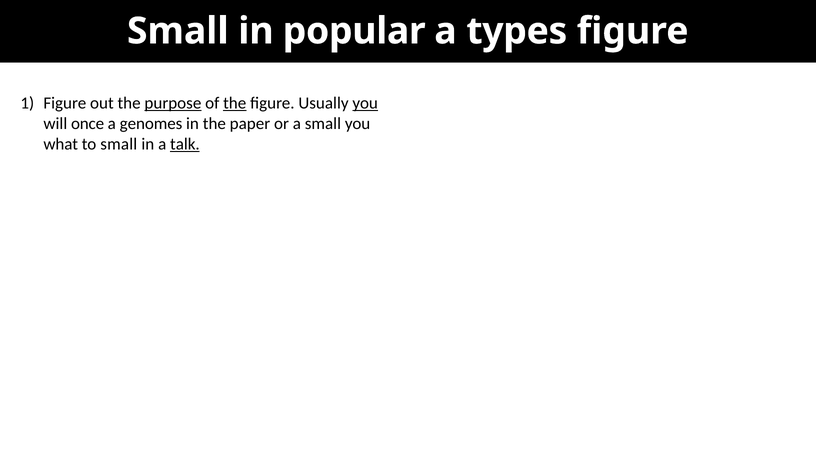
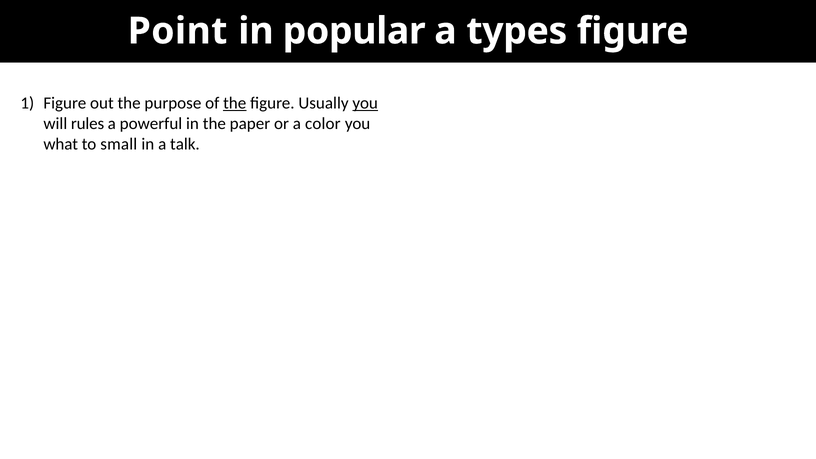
Small at (178, 31): Small -> Point
purpose underline: present -> none
once: once -> rules
genomes: genomes -> powerful
a small: small -> color
talk underline: present -> none
